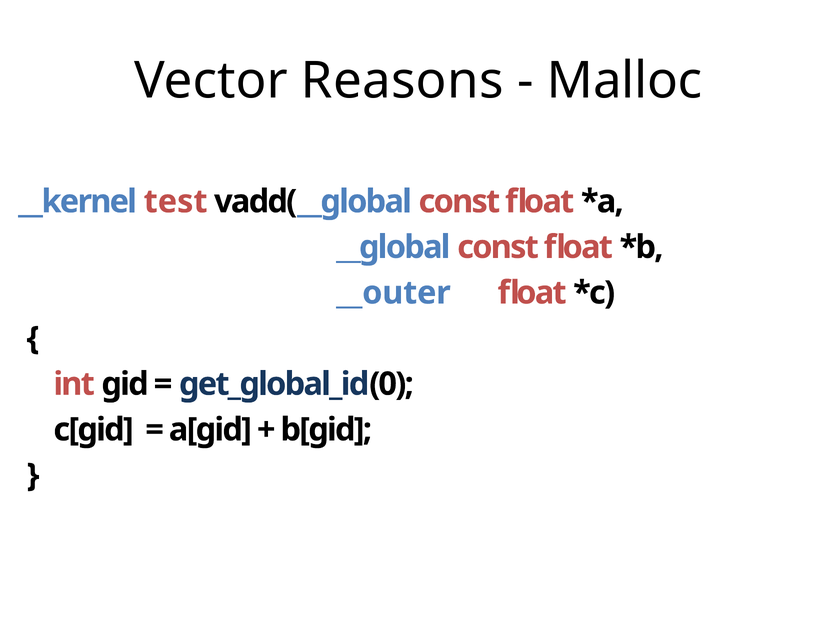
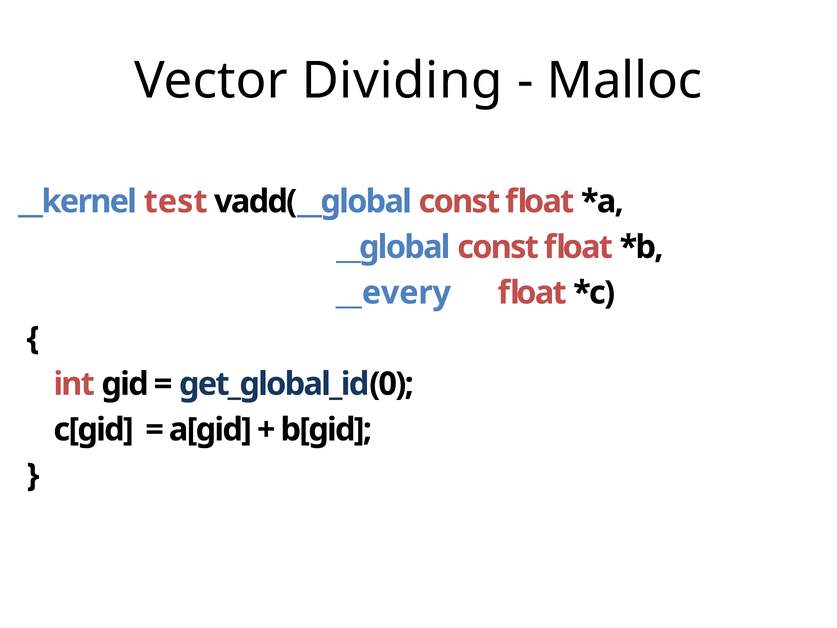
Reasons: Reasons -> Dividing
__outer: __outer -> __every
